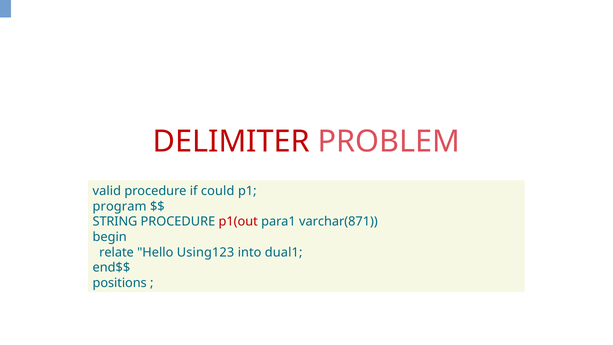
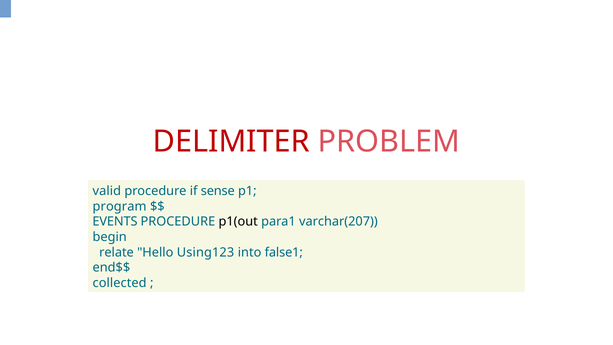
could: could -> sense
STRING: STRING -> EVENTS
p1(out colour: red -> black
varchar(871: varchar(871 -> varchar(207
dual1: dual1 -> false1
positions: positions -> collected
